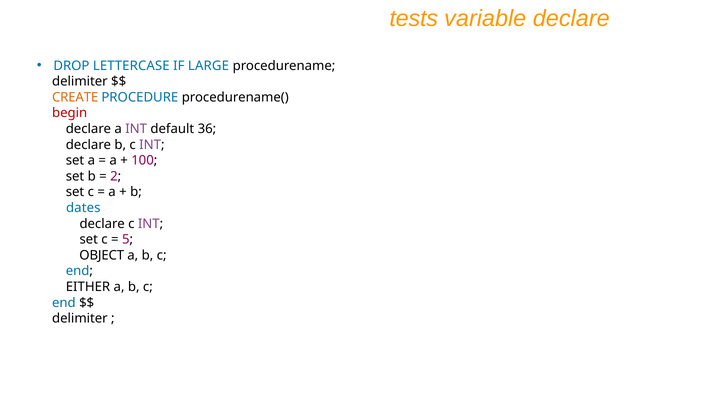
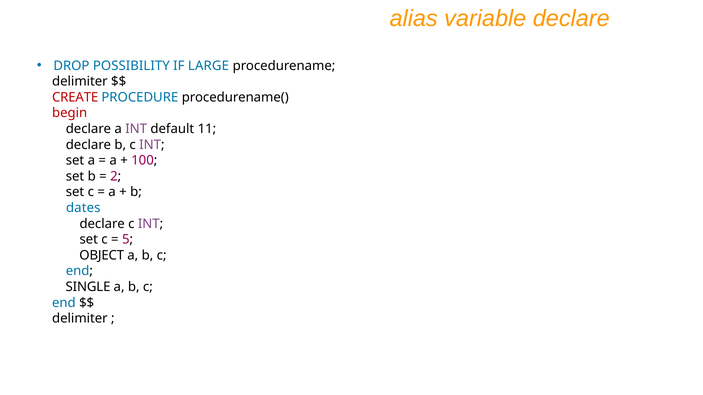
tests: tests -> alias
LETTERCASE: LETTERCASE -> POSSIBILITY
CREATE colour: orange -> red
36: 36 -> 11
EITHER: EITHER -> SINGLE
